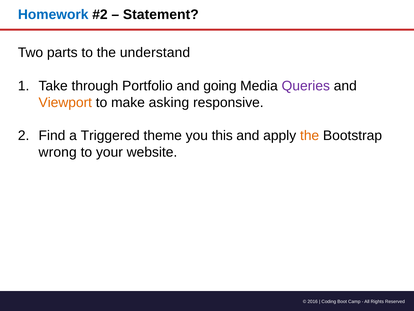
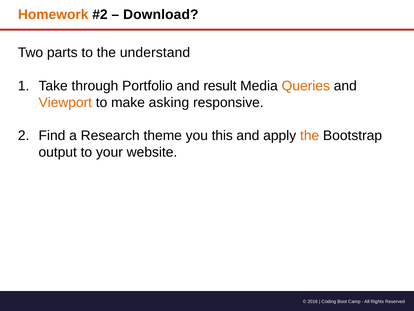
Homework colour: blue -> orange
Statement: Statement -> Download
going: going -> result
Queries colour: purple -> orange
Triggered: Triggered -> Research
wrong: wrong -> output
